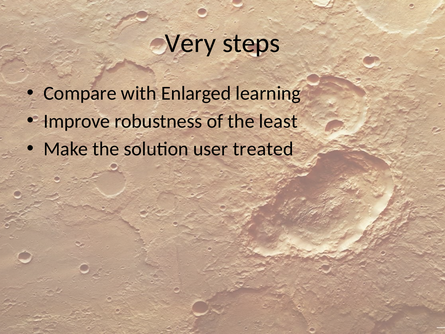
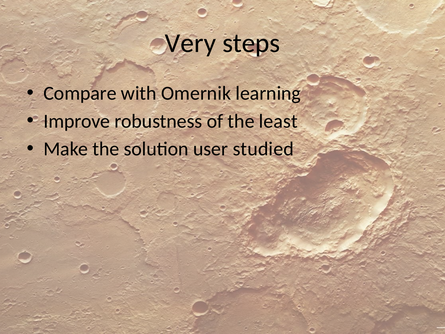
Enlarged: Enlarged -> Omernik
treated: treated -> studied
